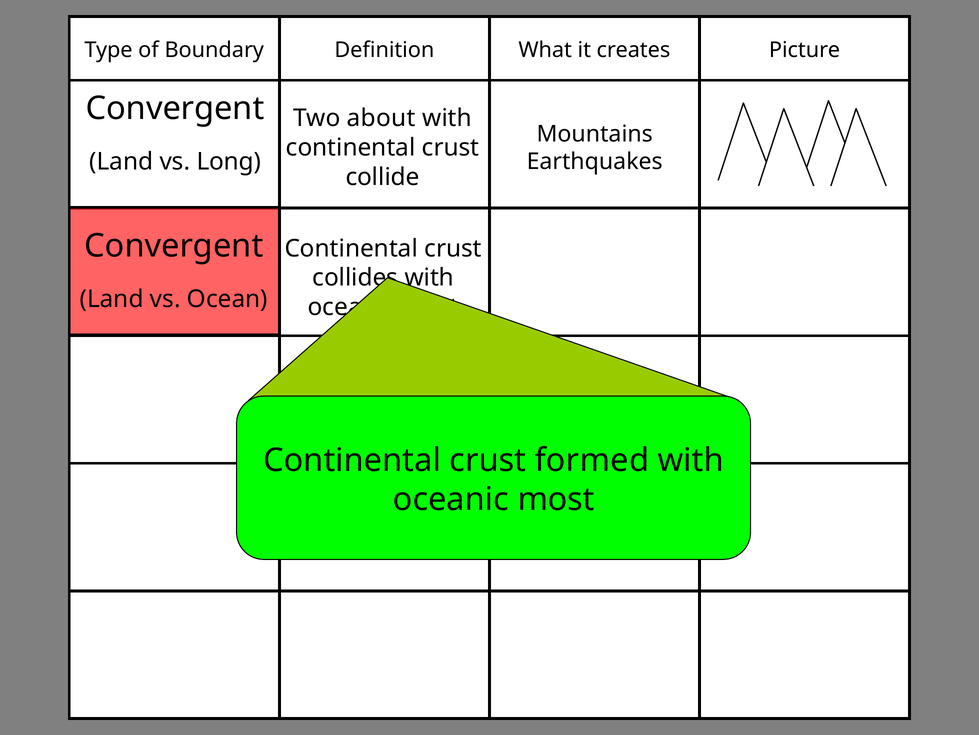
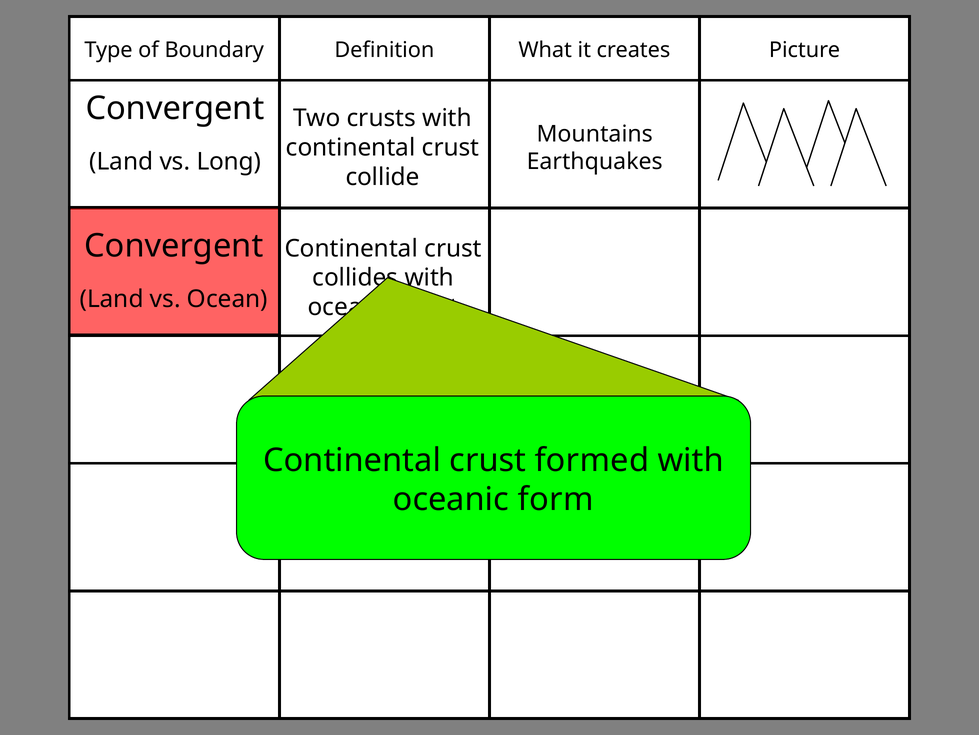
about: about -> crusts
most: most -> form
